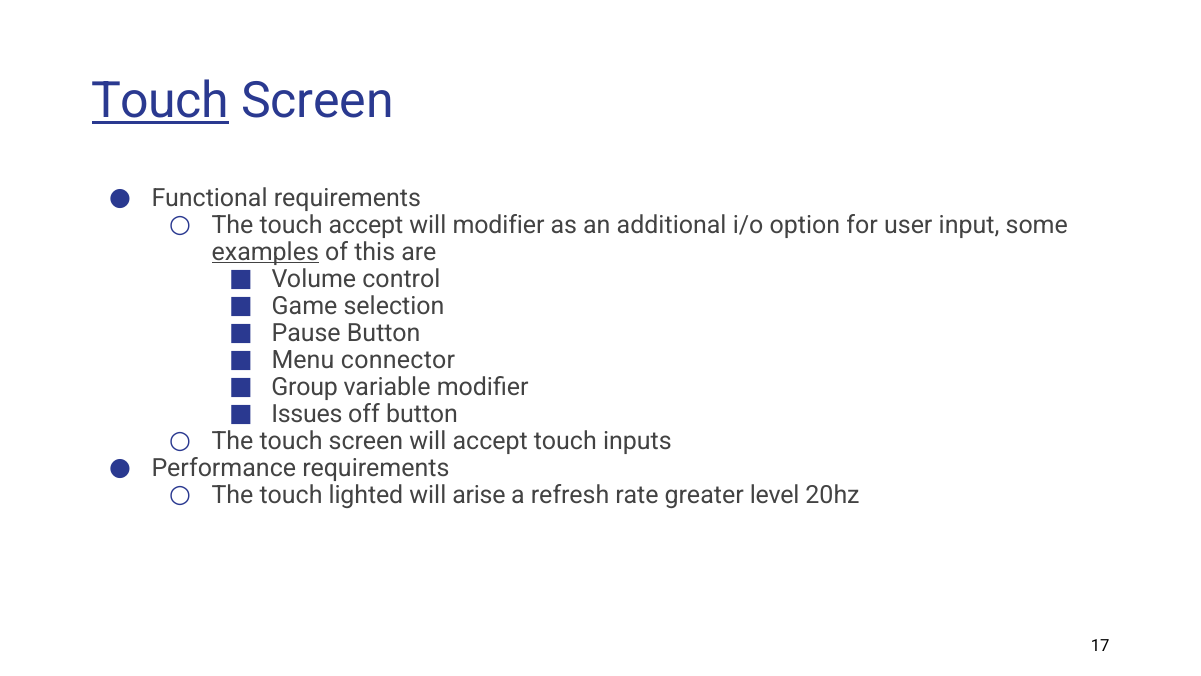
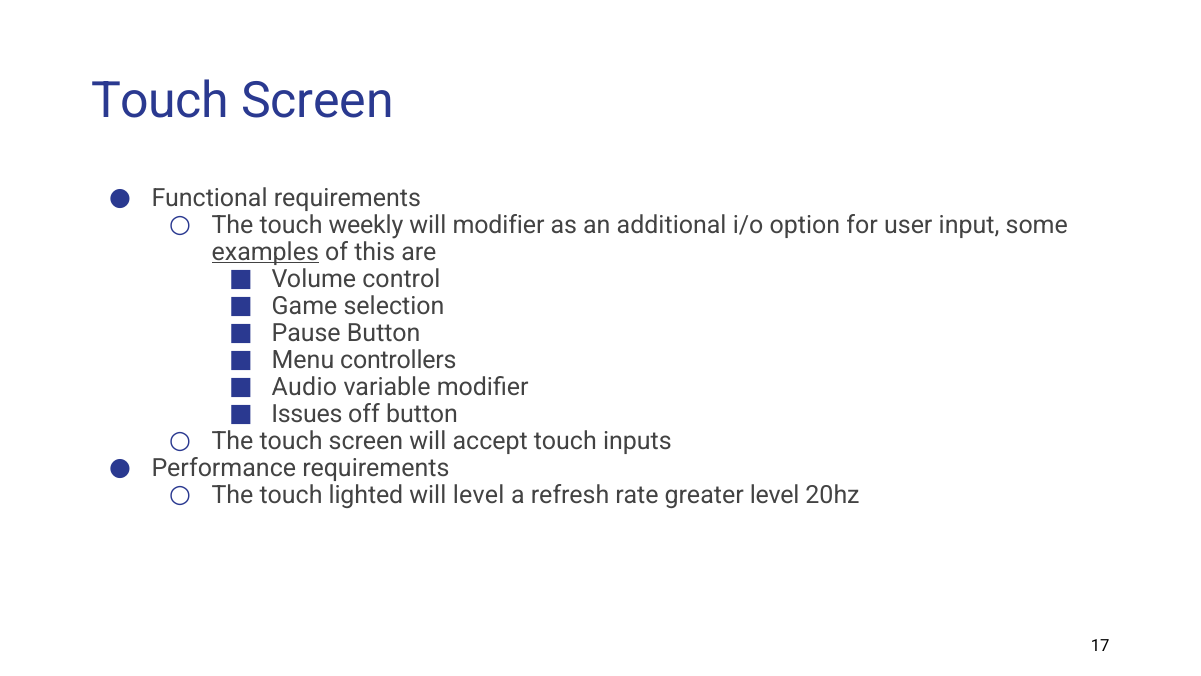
Touch at (160, 101) underline: present -> none
touch accept: accept -> weekly
connector: connector -> controllers
Group: Group -> Audio
will arise: arise -> level
